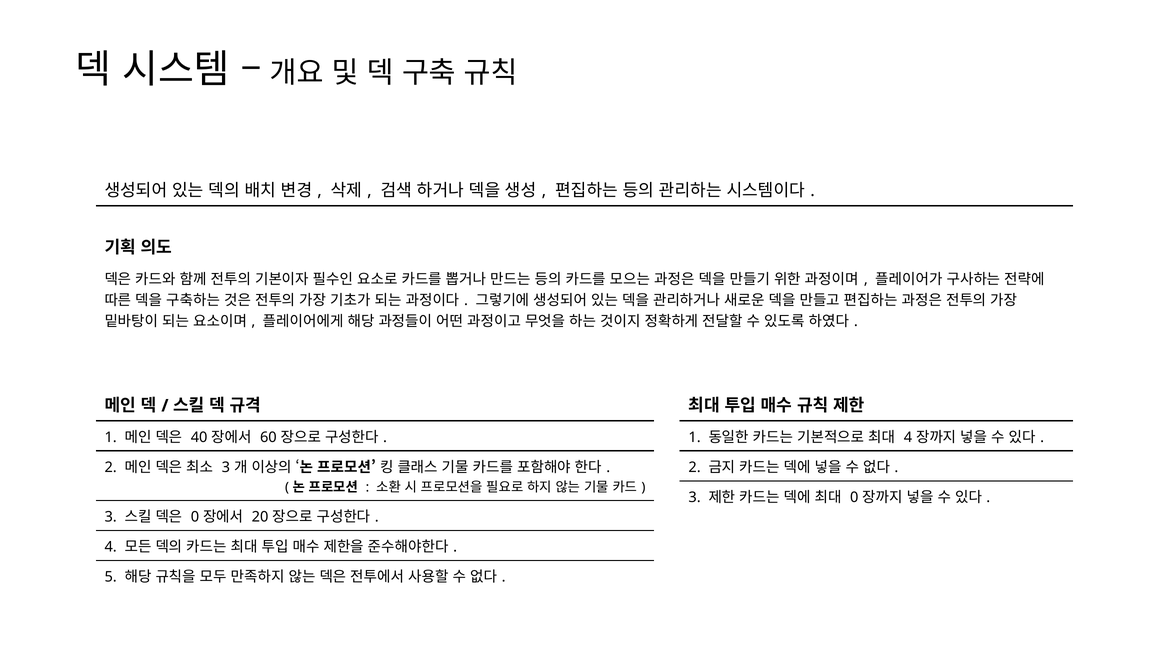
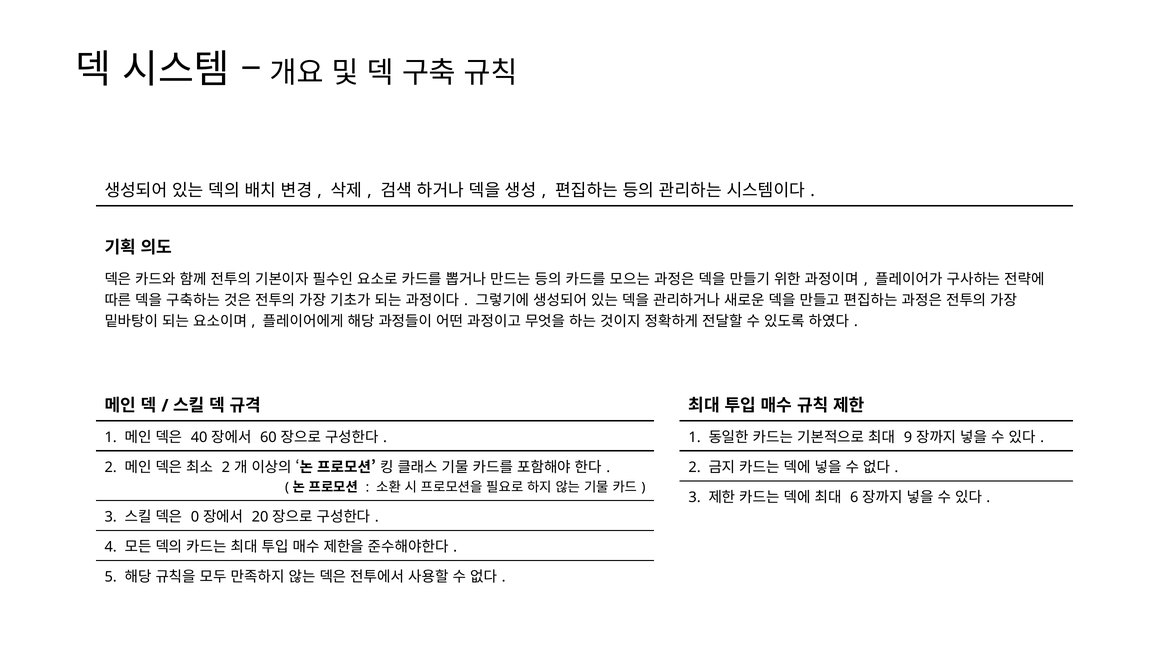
4 at (908, 437): 4 -> 9
3 at (226, 467): 3 -> 2
0 at (854, 497): 0 -> 6
